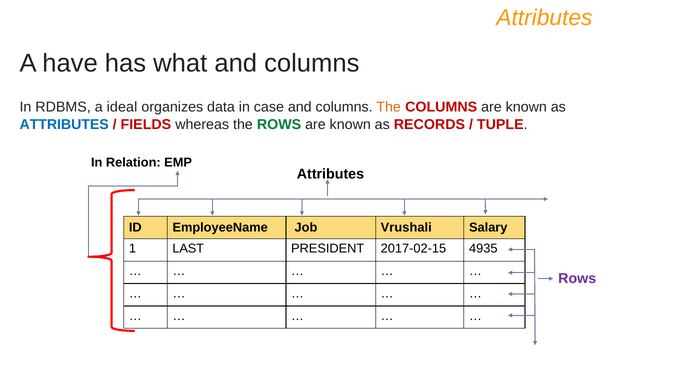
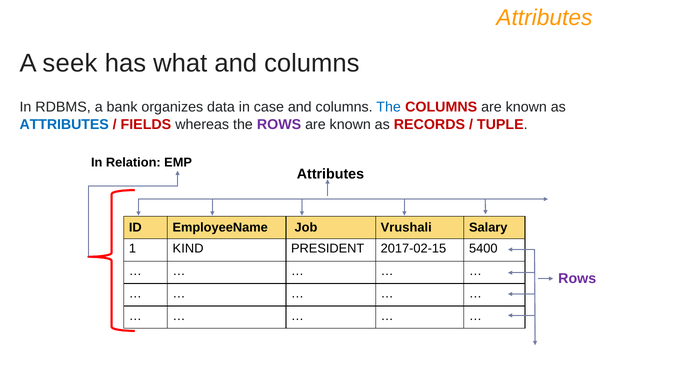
have: have -> seek
ideal: ideal -> bank
The at (389, 107) colour: orange -> blue
ROWS at (279, 124) colour: green -> purple
LAST: LAST -> KIND
4935: 4935 -> 5400
